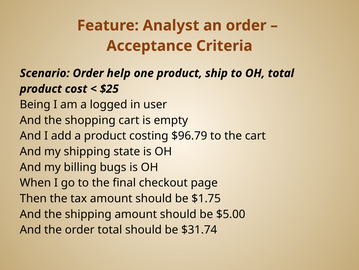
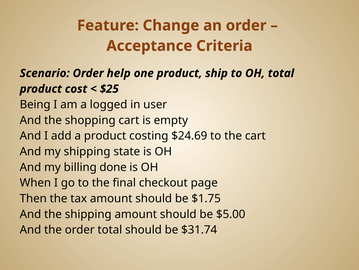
Analyst: Analyst -> Change
$96.79: $96.79 -> $24.69
bugs: bugs -> done
